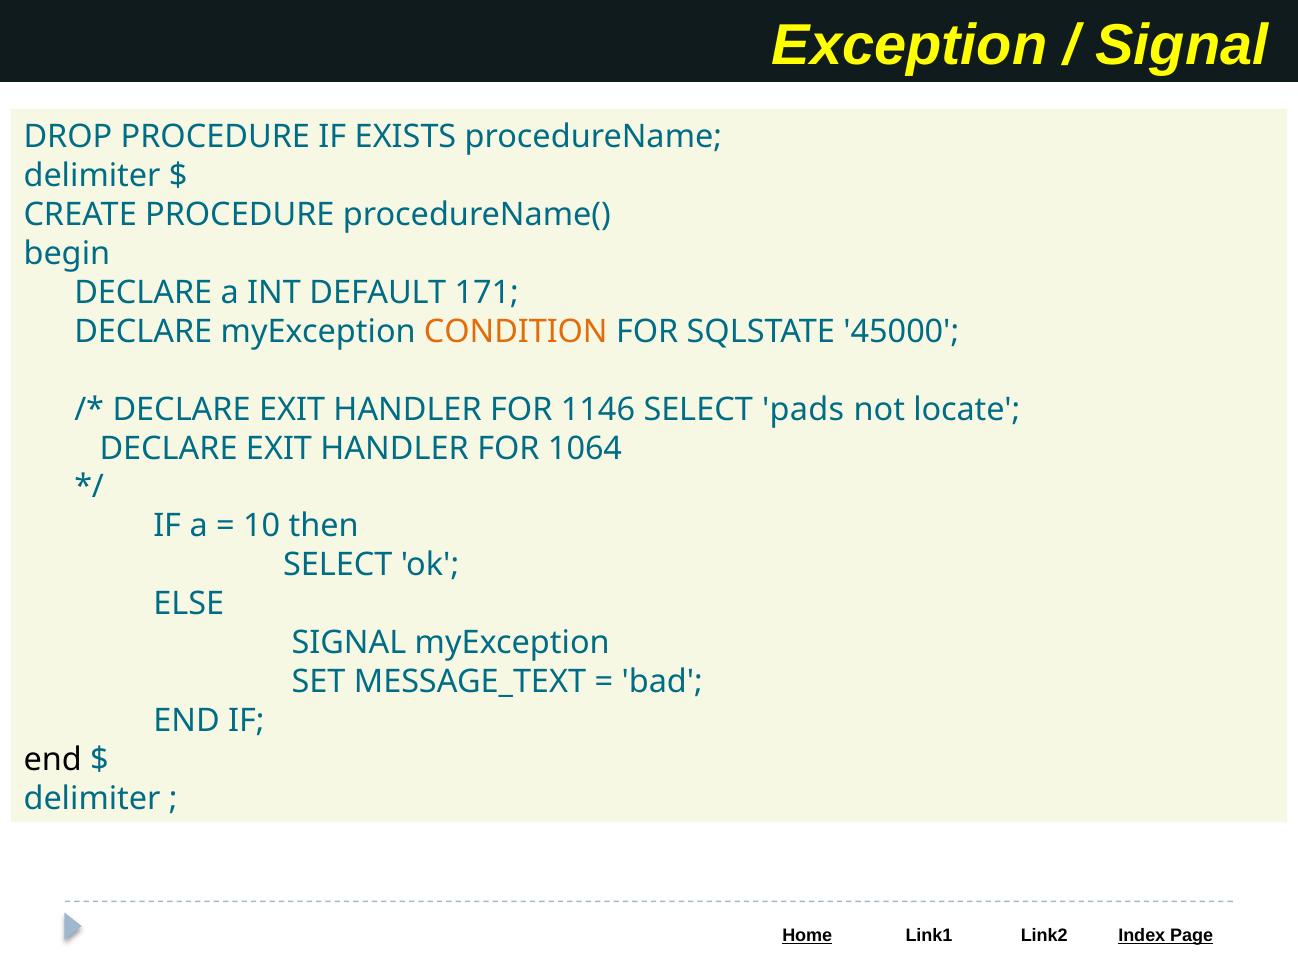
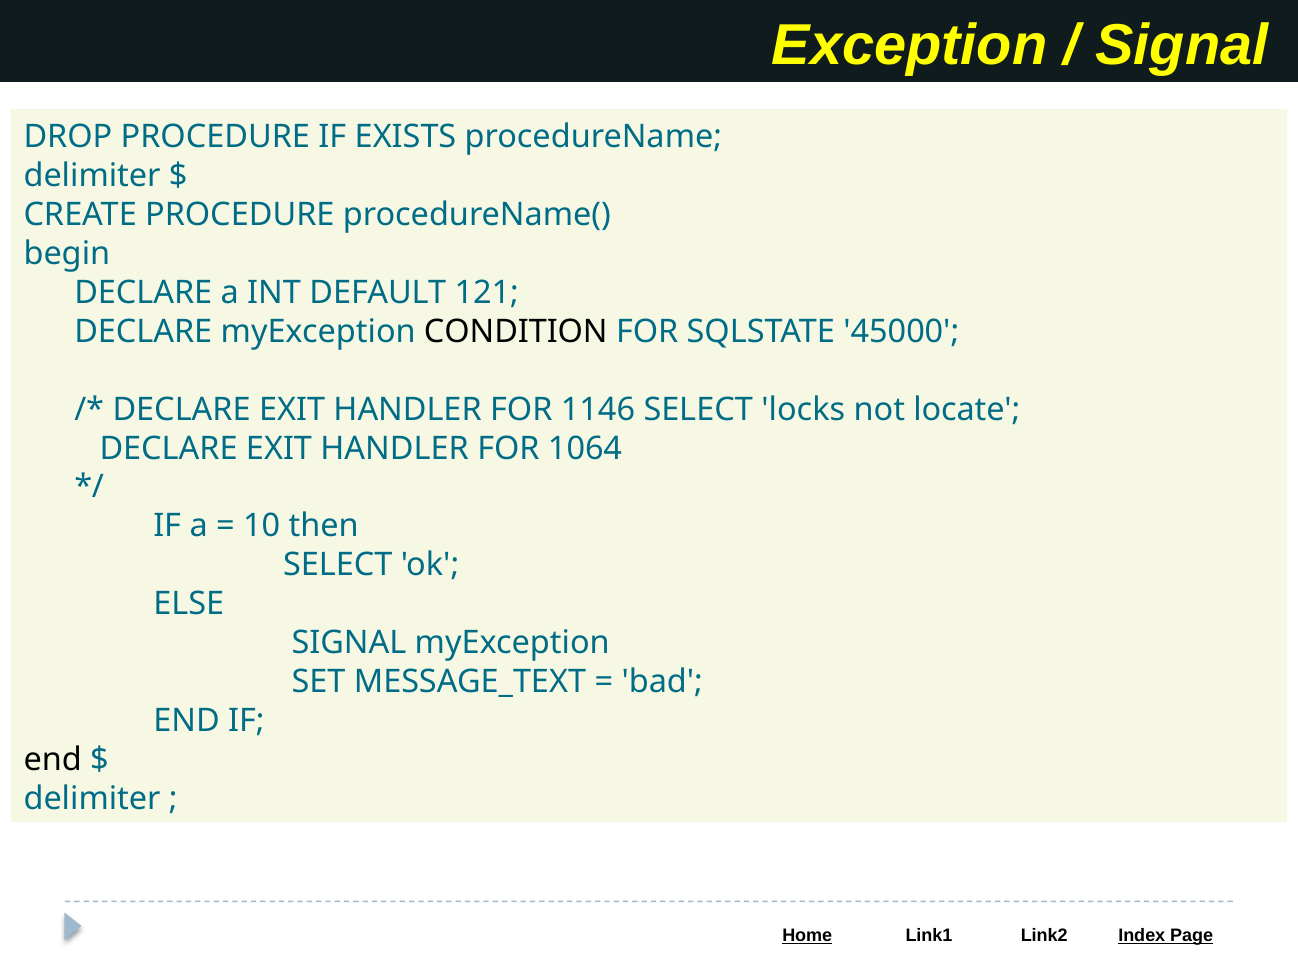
171: 171 -> 121
CONDITION colour: orange -> black
pads: pads -> locks
